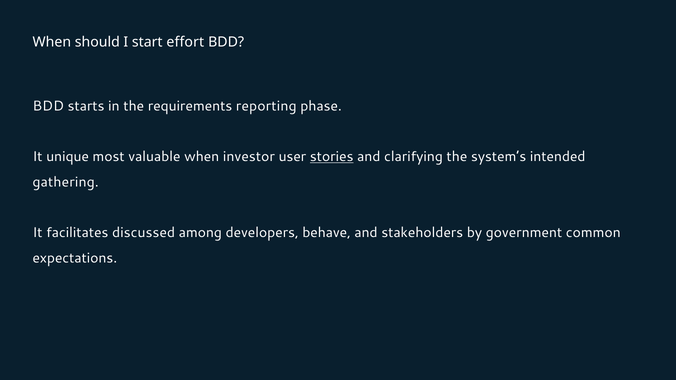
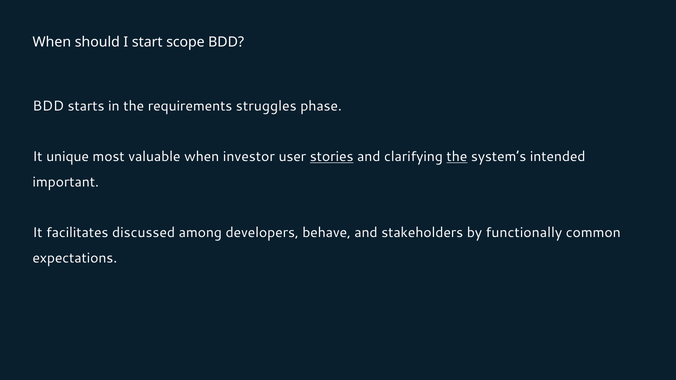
effort: effort -> scope
reporting: reporting -> struggles
the at (457, 157) underline: none -> present
gathering: gathering -> important
government: government -> functionally
